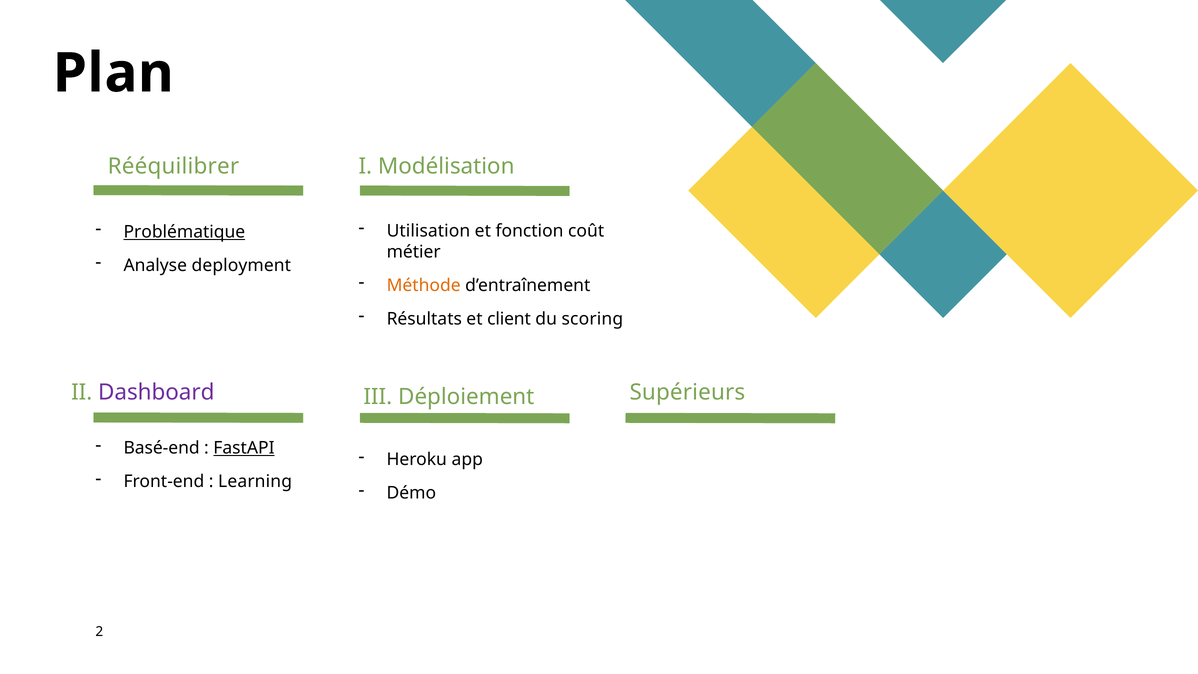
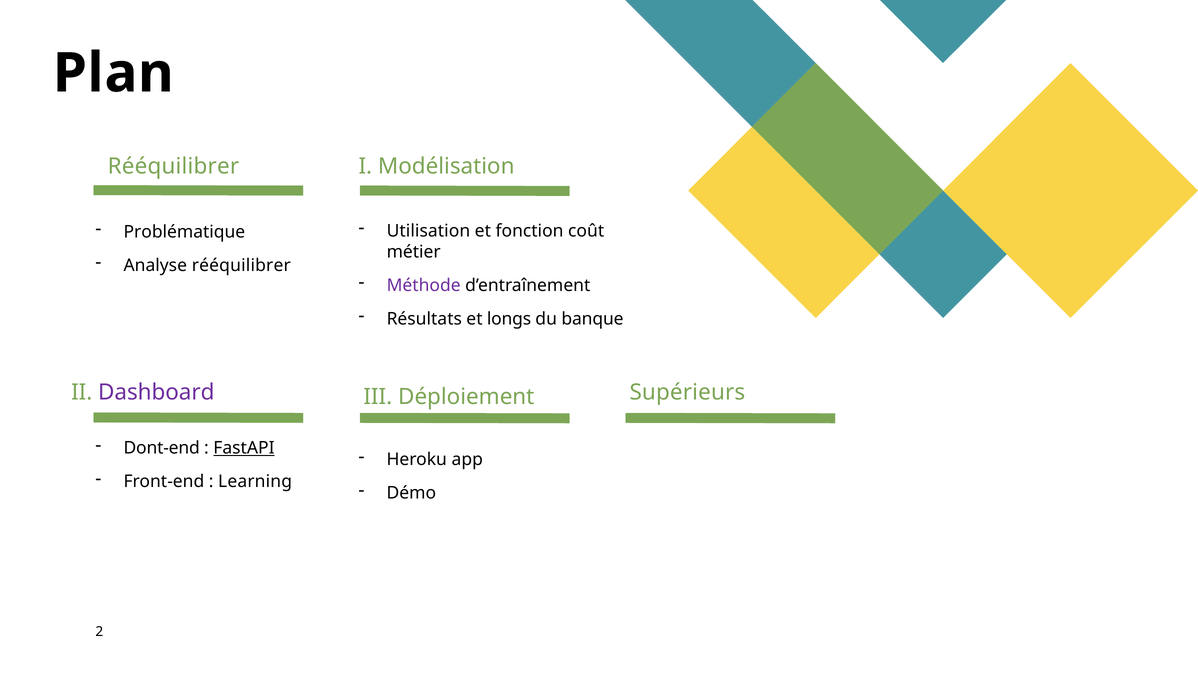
Problématique underline: present -> none
Analyse deployment: deployment -> rééquilibrer
Méthode colour: orange -> purple
client: client -> longs
scoring: scoring -> banque
Basé-end: Basé-end -> Dont-end
